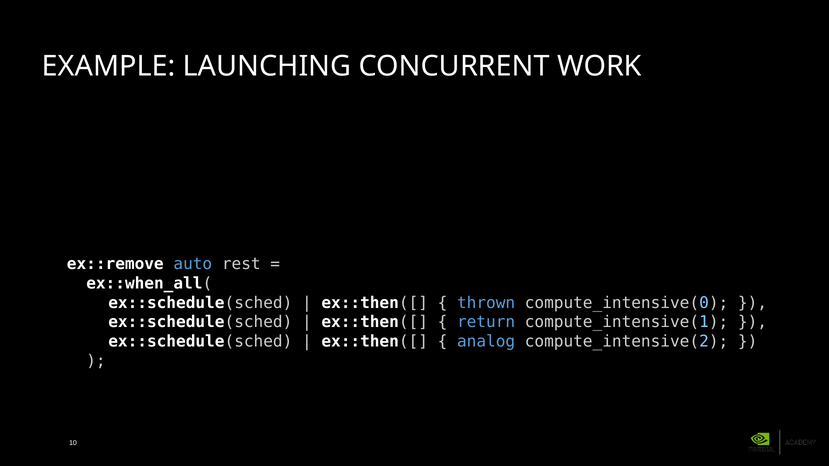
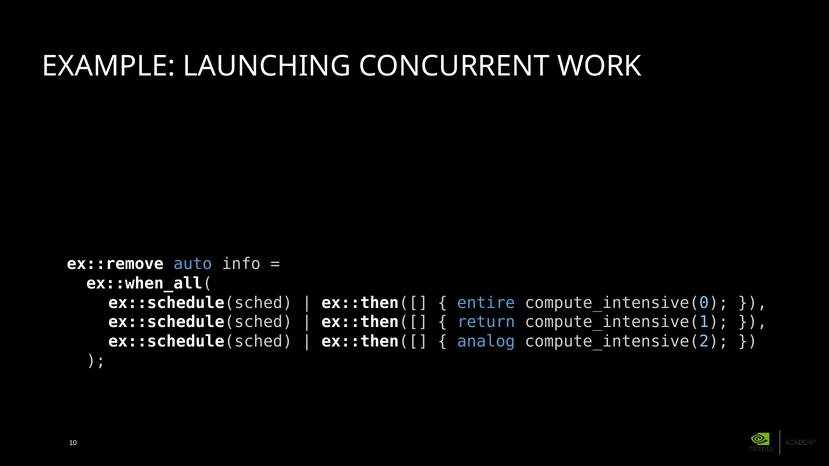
rest: rest -> info
thrown: thrown -> entire
